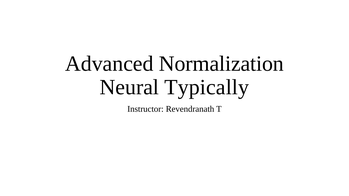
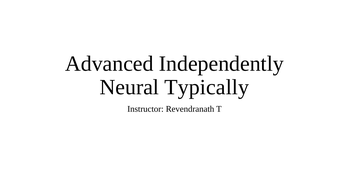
Normalization: Normalization -> Independently
